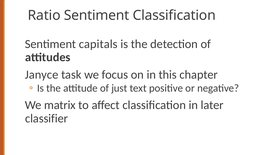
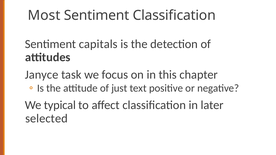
Ratio: Ratio -> Most
matrix: matrix -> typical
classifier: classifier -> selected
